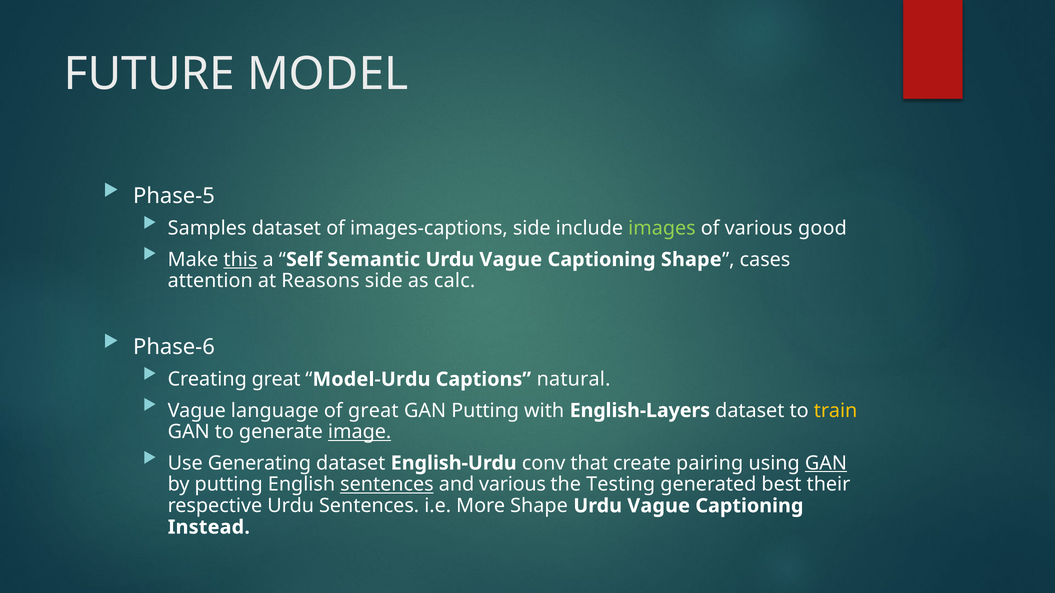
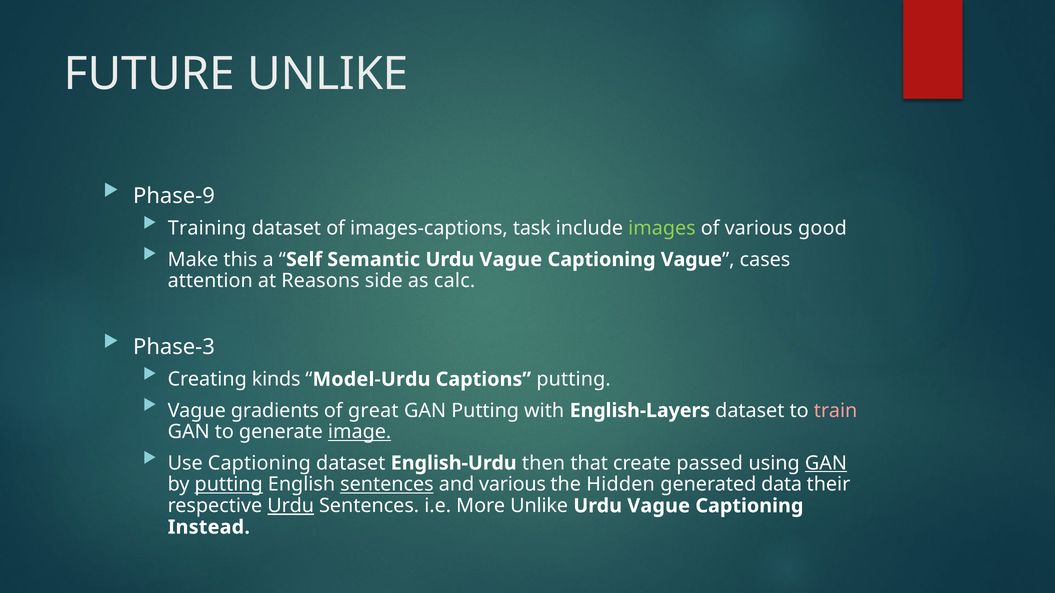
FUTURE MODEL: MODEL -> UNLIKE
Phase-5: Phase-5 -> Phase-9
Samples: Samples -> Training
images-captions side: side -> task
this underline: present -> none
Captioning Shape: Shape -> Vague
Phase-6: Phase-6 -> Phase-3
Creating great: great -> kinds
Captions natural: natural -> putting
language: language -> gradients
train colour: yellow -> pink
Use Generating: Generating -> Captioning
conv: conv -> then
pairing: pairing -> passed
putting at (229, 485) underline: none -> present
Testing: Testing -> Hidden
best: best -> data
Urdu at (291, 506) underline: none -> present
More Shape: Shape -> Unlike
